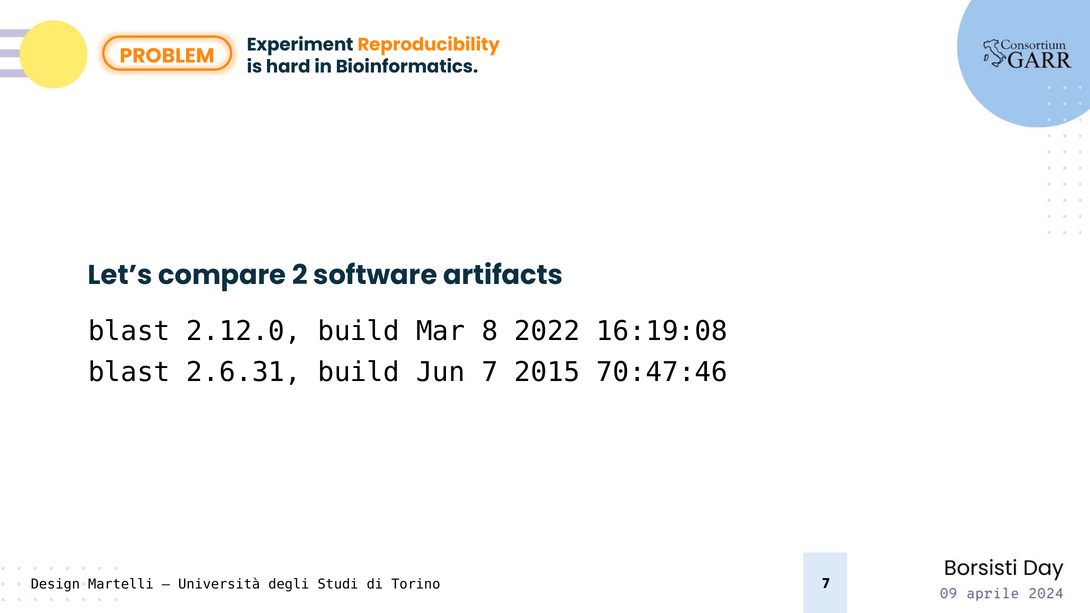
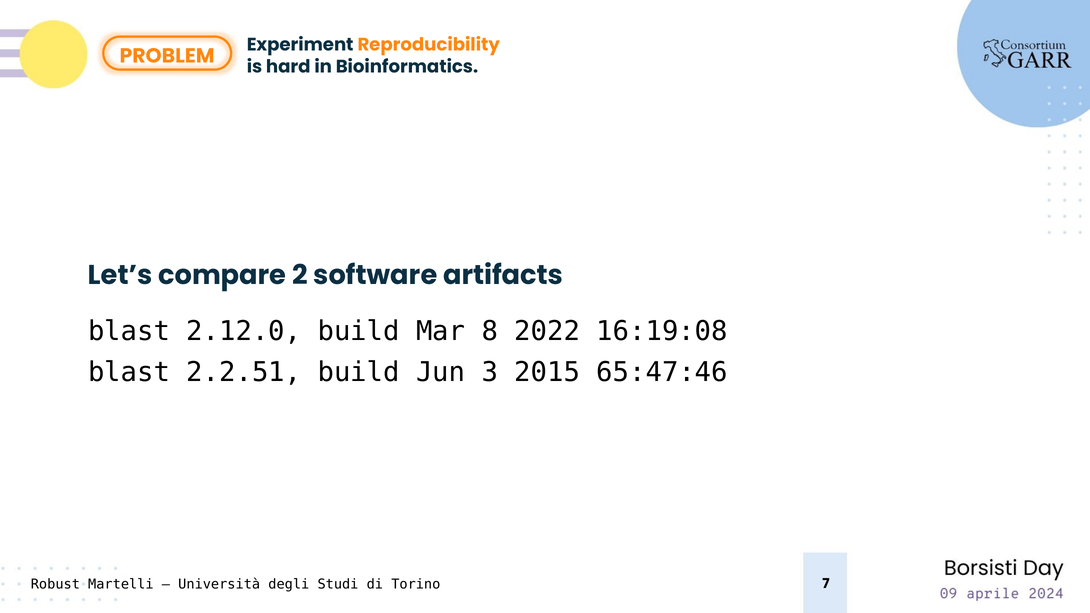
2.6.31: 2.6.31 -> 2.2.51
Jun 7: 7 -> 3
70:47:46: 70:47:46 -> 65:47:46
Design: Design -> Robust
